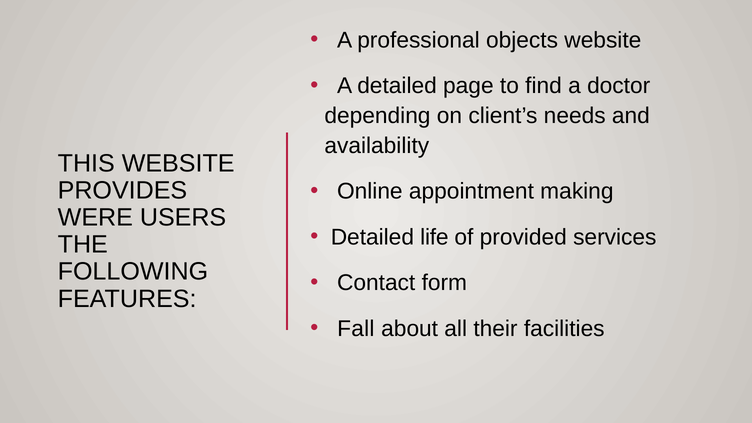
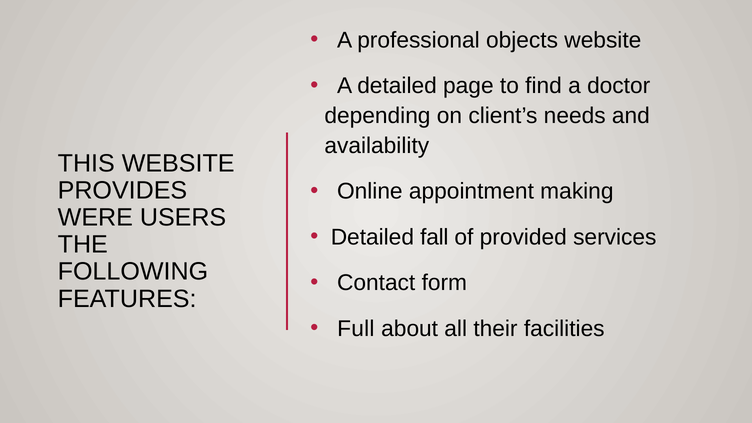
life: life -> fall
Fall: Fall -> Full
